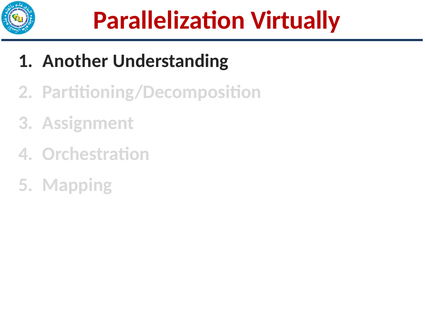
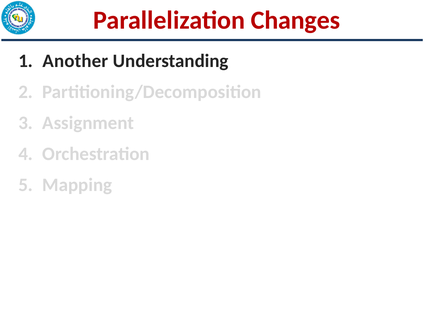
Virtually: Virtually -> Changes
